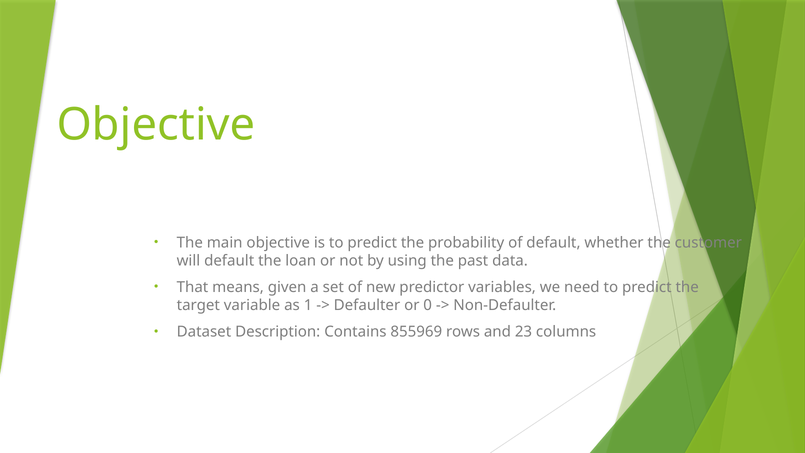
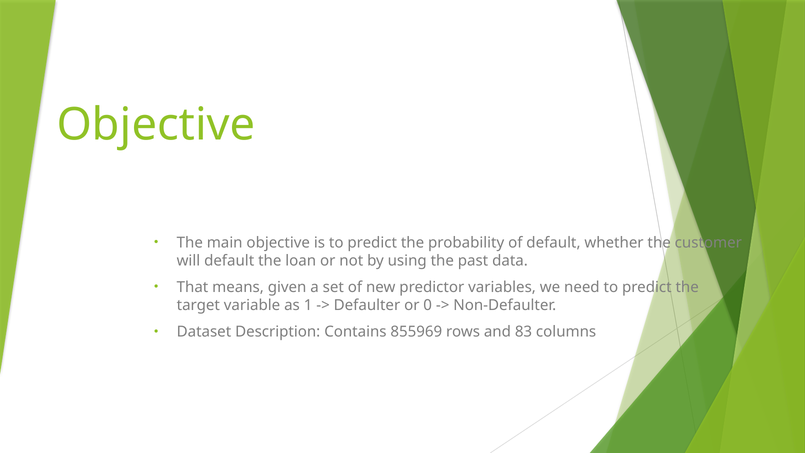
23: 23 -> 83
